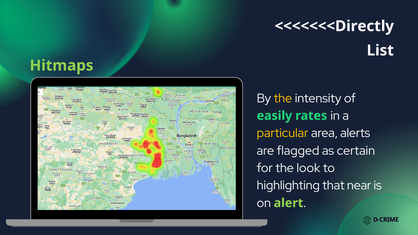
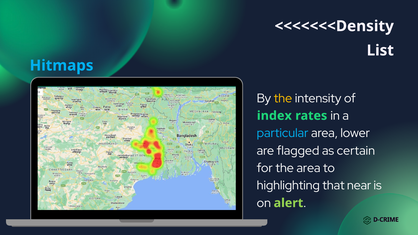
<<<<<<<Directly: <<<<<<<Directly -> <<<<<<<Density
Hitmaps colour: light green -> light blue
easily: easily -> index
particular colour: yellow -> light blue
alerts: alerts -> lower
the look: look -> area
